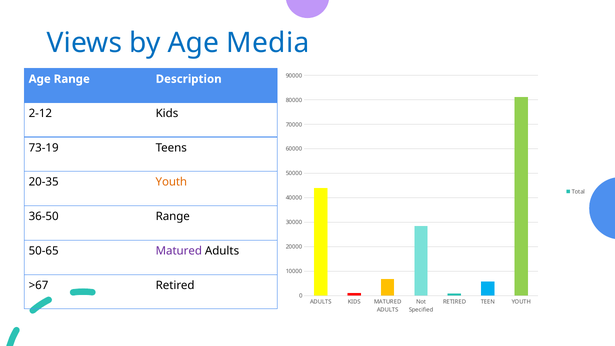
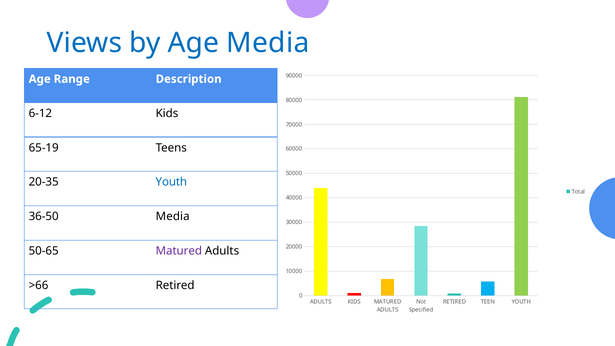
2-12: 2-12 -> 6-12
73-19: 73-19 -> 65-19
Youth at (171, 182) colour: orange -> blue
36-50 Range: Range -> Media
>67: >67 -> >66
